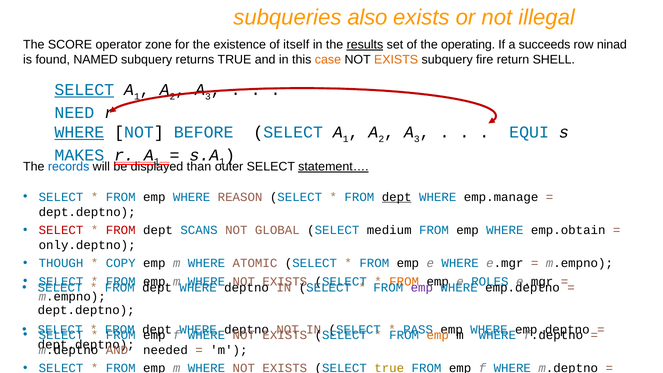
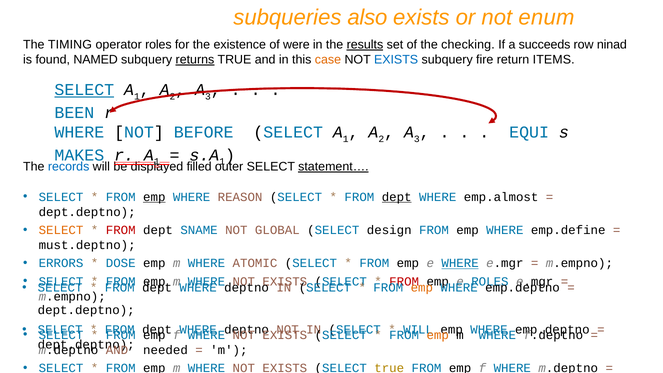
illegal: illegal -> enum
SCORE: SCORE -> TIMING
operator zone: zone -> roles
itself: itself -> were
operating: operating -> checking
returns underline: none -> present
EXISTS at (396, 60) colour: orange -> blue
SHELL: SHELL -> ITEMS
NEED: NEED -> BEEN
WHERE at (79, 132) underline: present -> none
than: than -> filled
emp at (154, 197) underline: none -> present
emp.manage: emp.manage -> emp.almost
SELECT at (61, 230) colour: red -> orange
SCANS: SCANS -> SNAME
medium: medium -> design
emp.obtain: emp.obtain -> emp.define
only.deptno: only.deptno -> must.deptno
THOUGH: THOUGH -> ERRORS
COPY: COPY -> DOSE
WHERE at (460, 263) underline: none -> present
FROM at (404, 282) colour: orange -> red
emp at (422, 288) colour: purple -> orange
PASS at (418, 330): PASS -> WILL
